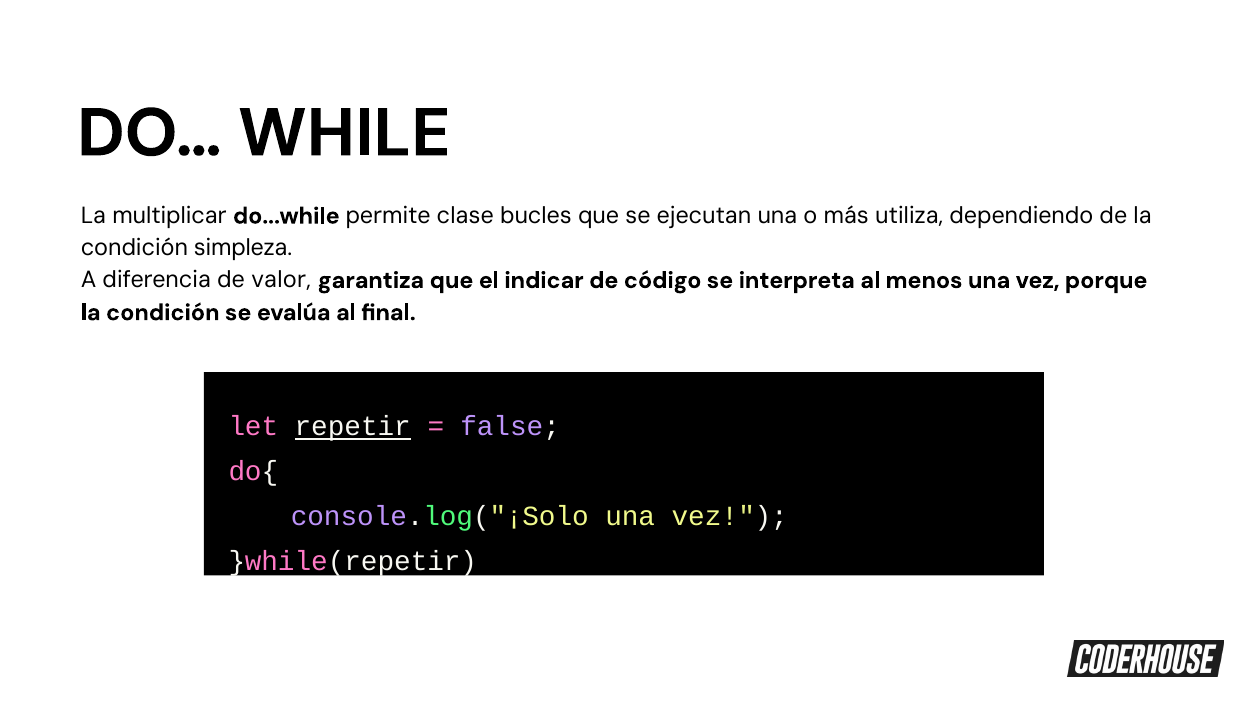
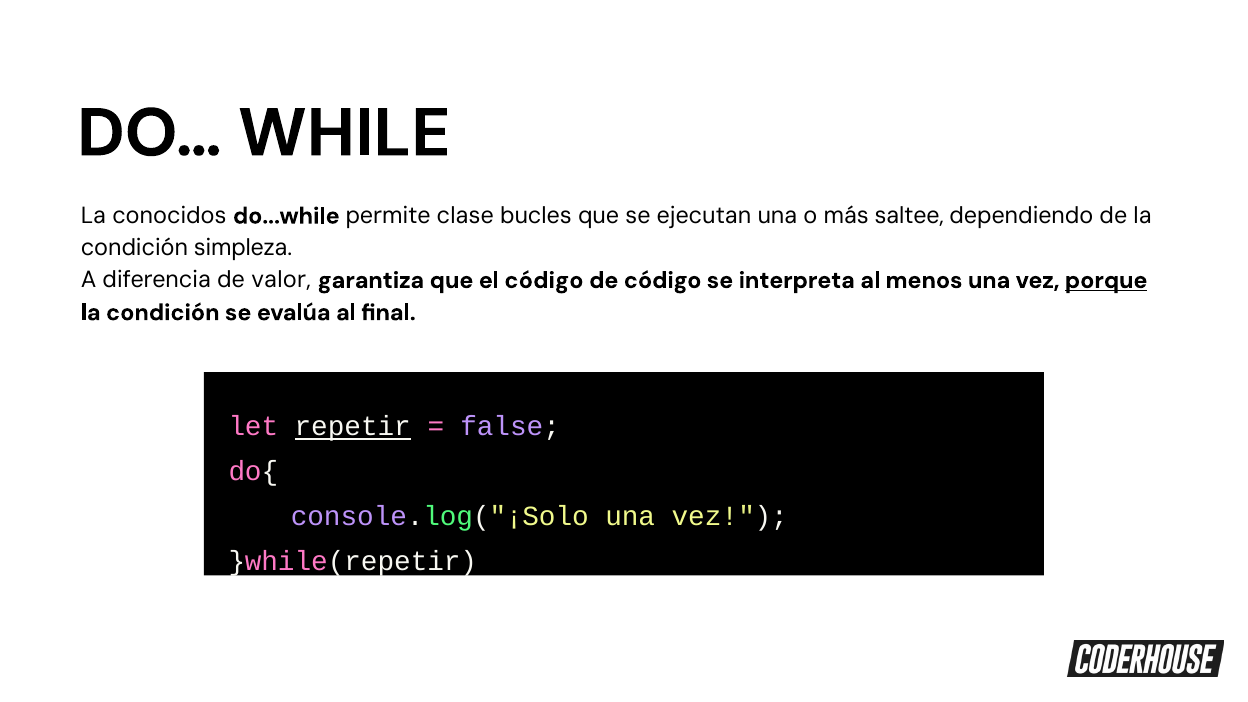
multiplicar: multiplicar -> conocidos
utiliza: utiliza -> saltee
el indicar: indicar -> código
porque underline: none -> present
